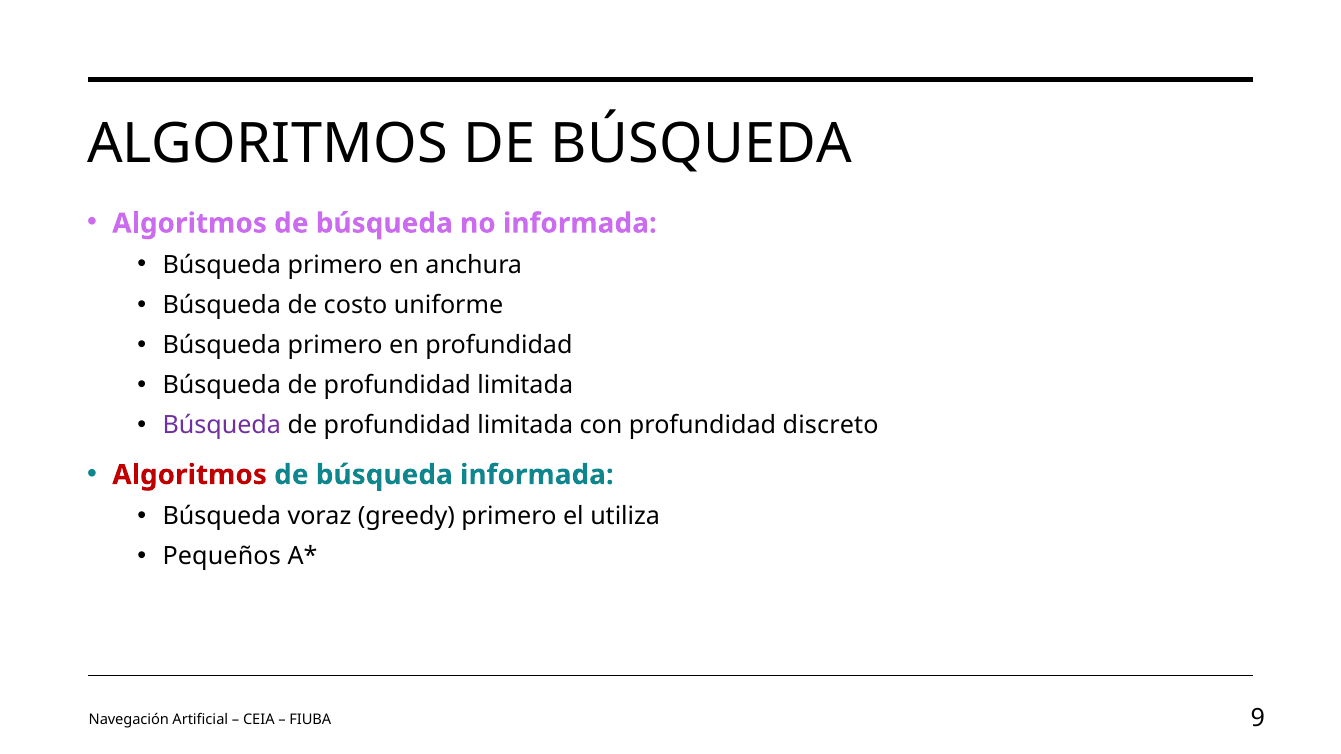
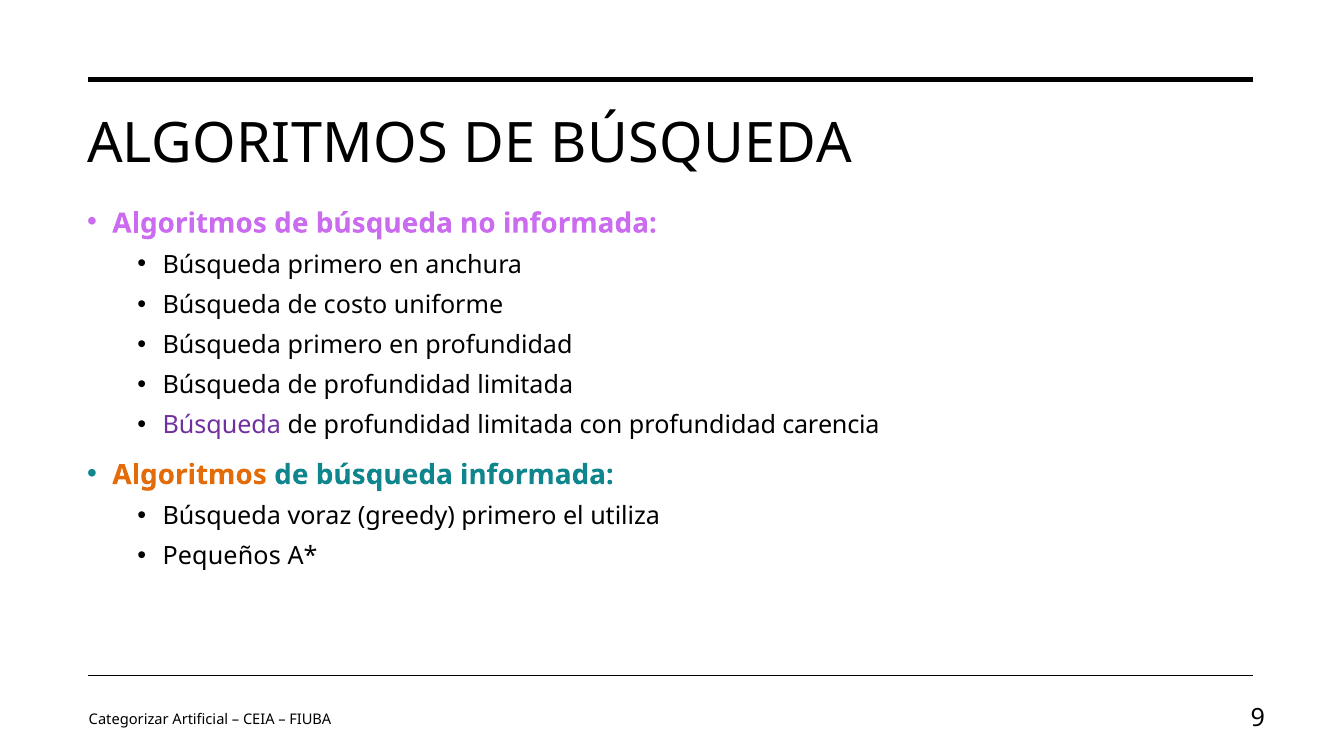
discreto: discreto -> carencia
Algoritmos at (190, 475) colour: red -> orange
Navegación: Navegación -> Categorizar
